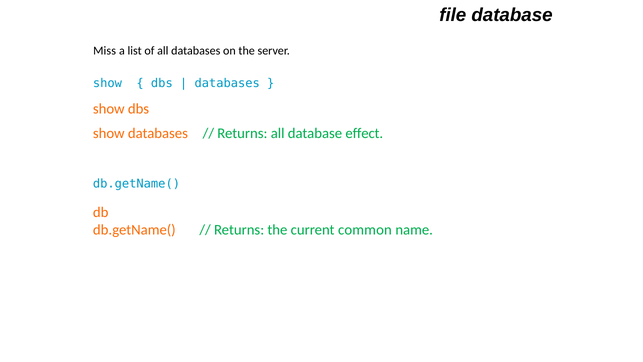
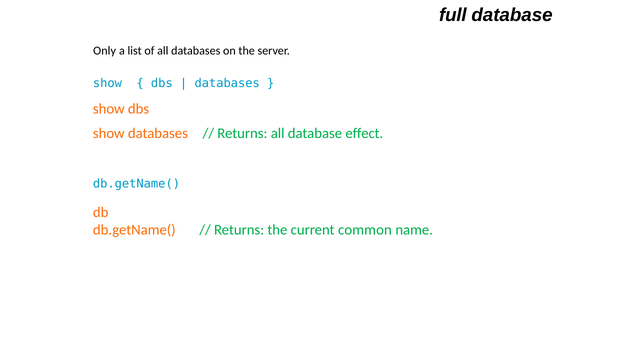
file: file -> full
Miss: Miss -> Only
